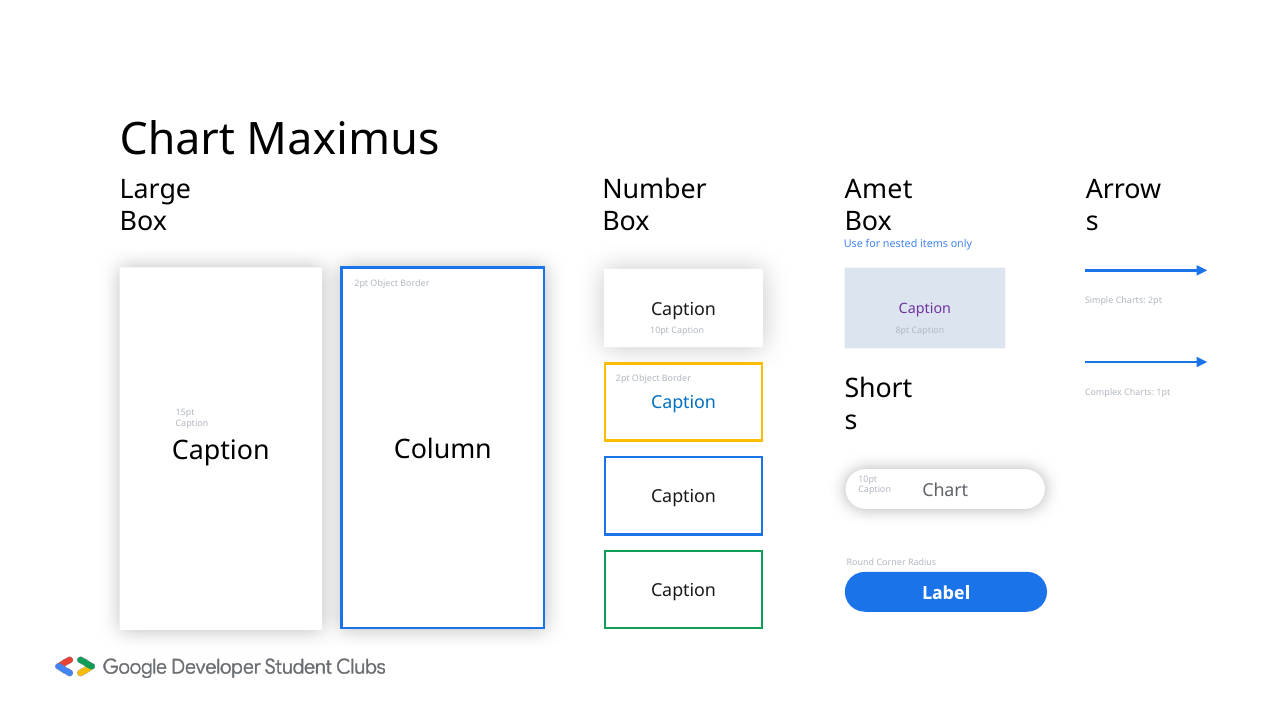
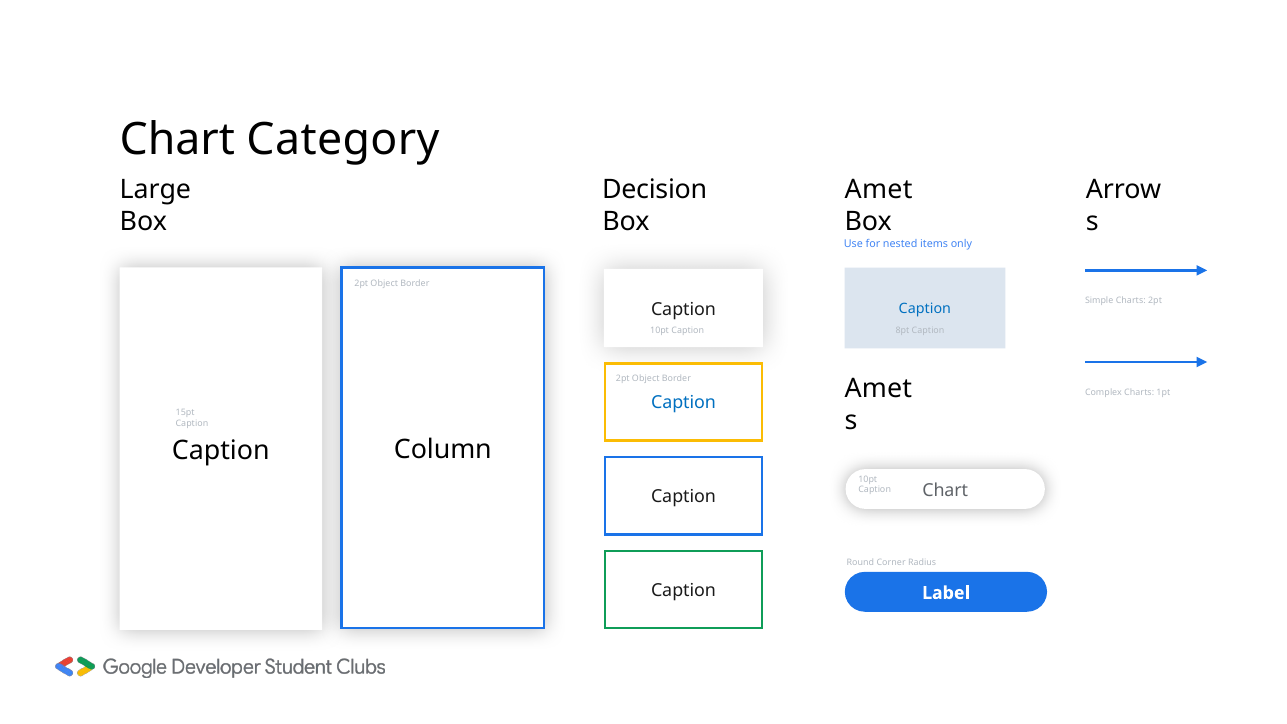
Maximus: Maximus -> Category
Number: Number -> Decision
Caption at (925, 309) colour: purple -> blue
Short at (878, 389): Short -> Amet
